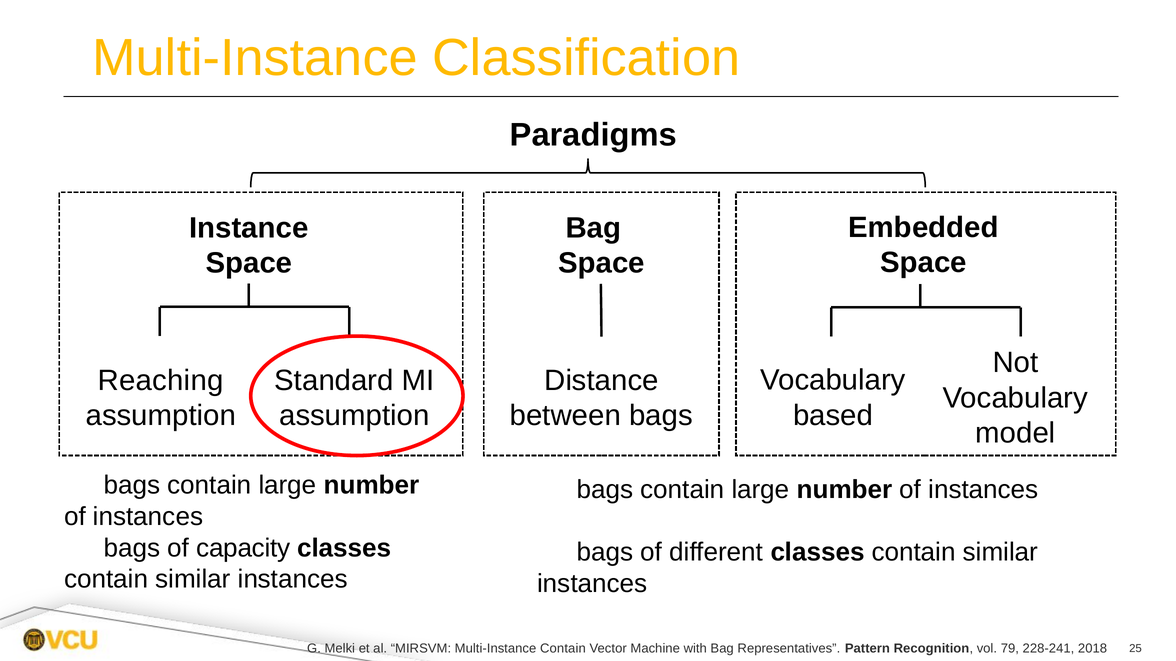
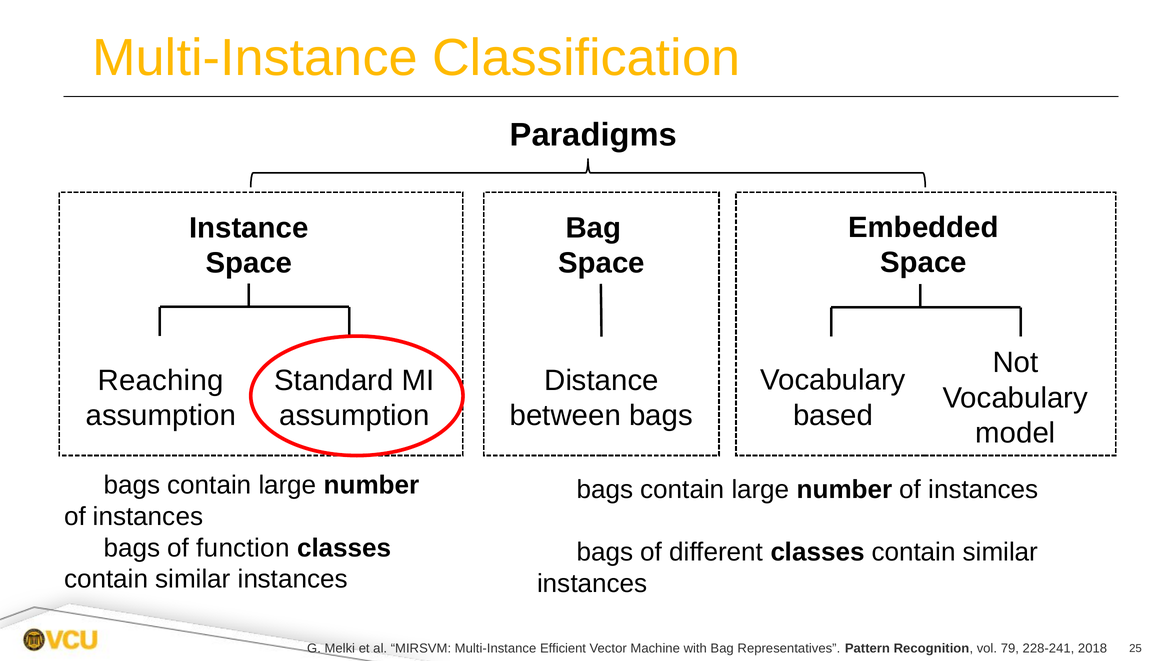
capacity: capacity -> function
Multi-Instance Contain: Contain -> Efficient
